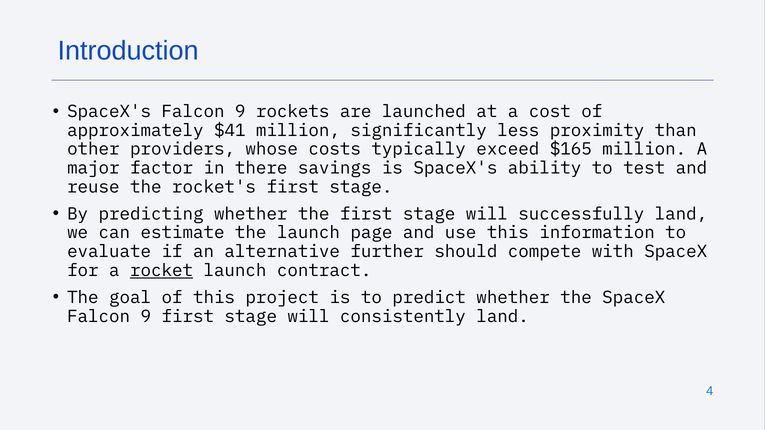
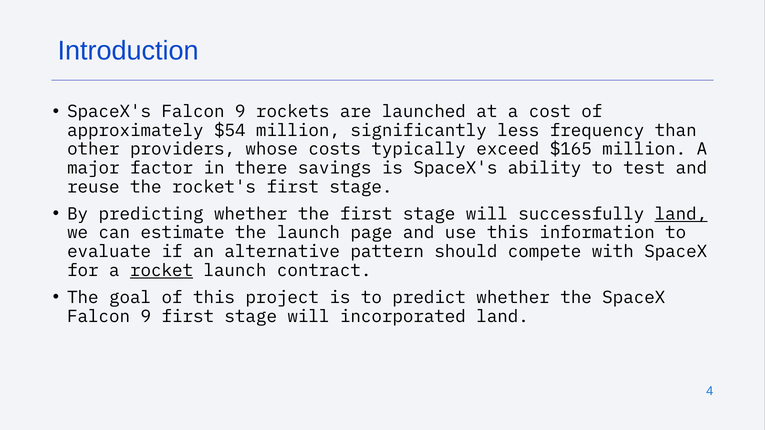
$41: $41 -> $54
proximity: proximity -> frequency
land at (681, 214) underline: none -> present
further: further -> pattern
consistently: consistently -> incorporated
